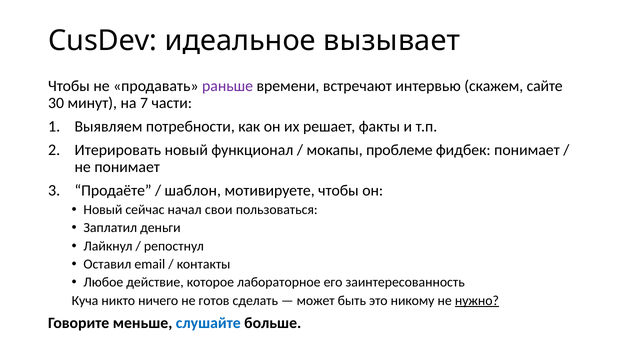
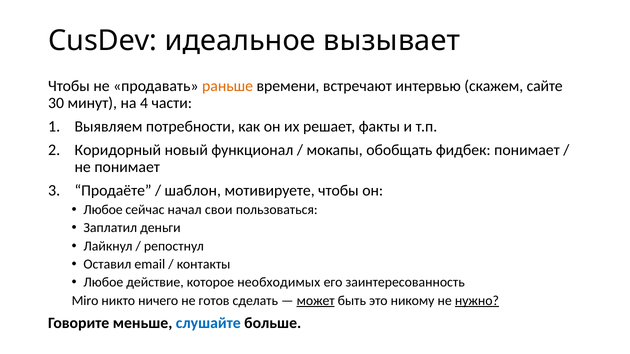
раньше colour: purple -> orange
7: 7 -> 4
Итерировать: Итерировать -> Коридорный
проблеме: проблеме -> обобщать
Новый at (103, 210): Новый -> Любое
лабораторное: лабораторное -> необходимых
Куча: Куча -> Miro
может underline: none -> present
